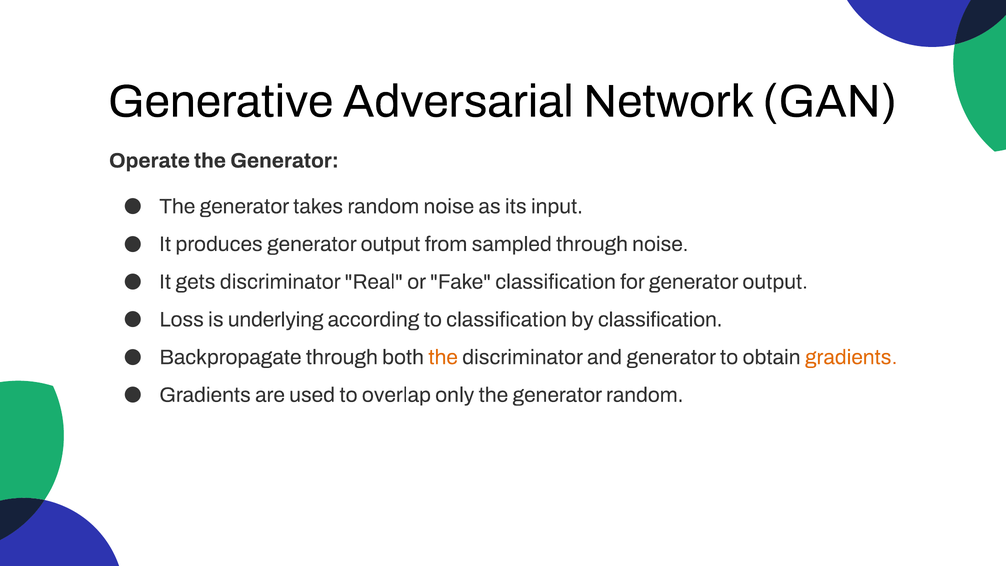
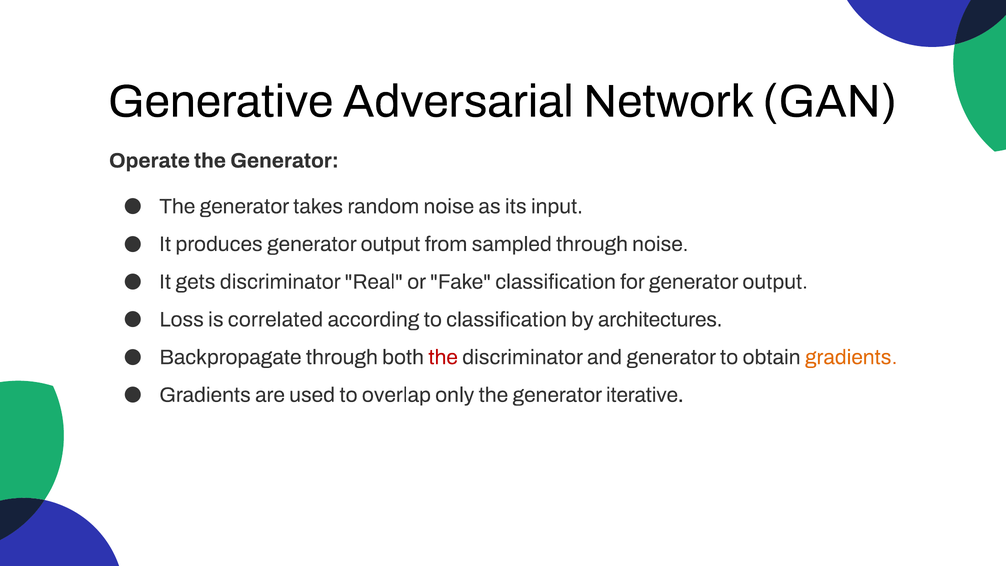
underlying: underlying -> correlated
by classification: classification -> architectures
the at (443, 357) colour: orange -> red
generator random: random -> iterative
